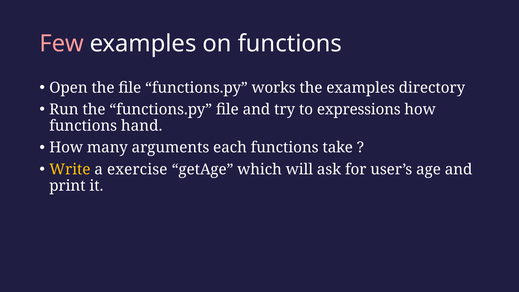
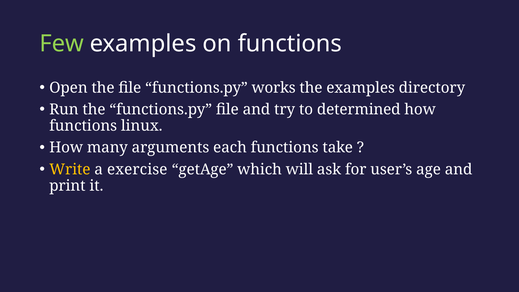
Few colour: pink -> light green
expressions: expressions -> determined
hand: hand -> linux
